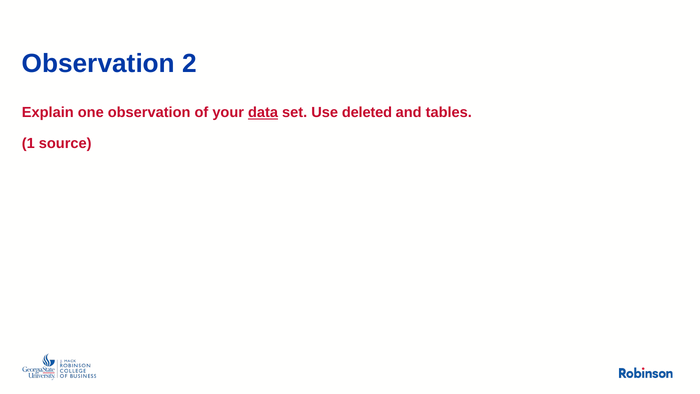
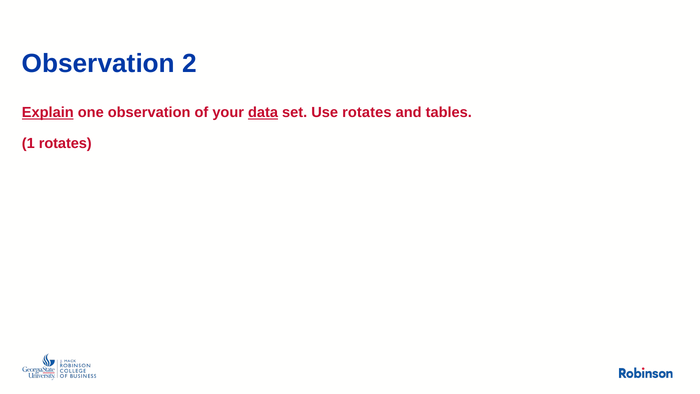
Explain underline: none -> present
Use deleted: deleted -> rotates
1 source: source -> rotates
